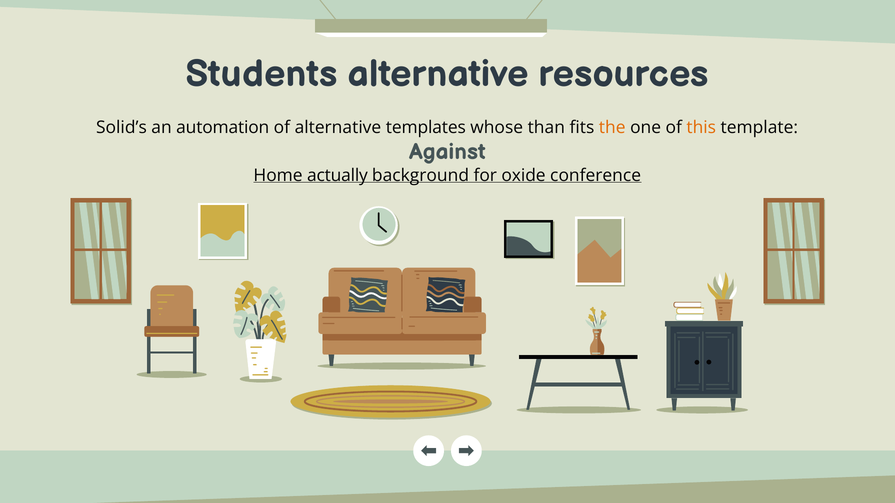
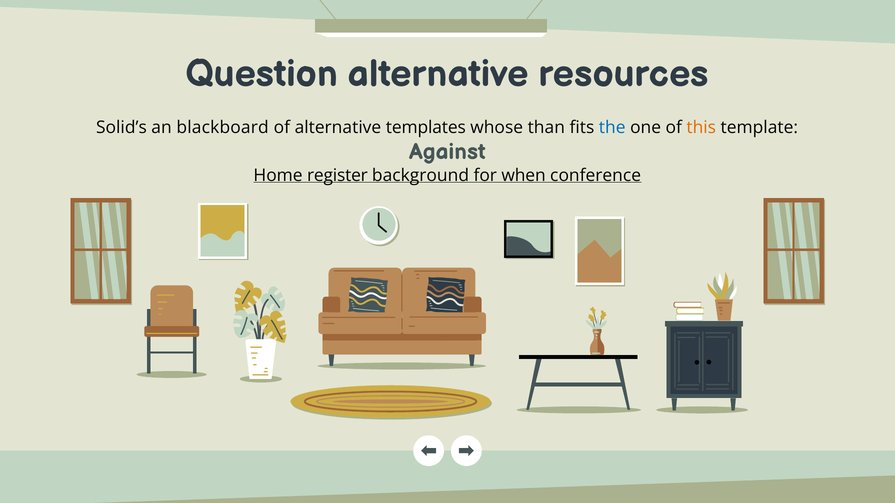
Students: Students -> Question
automation: automation -> blackboard
the colour: orange -> blue
actually: actually -> register
oxide: oxide -> when
